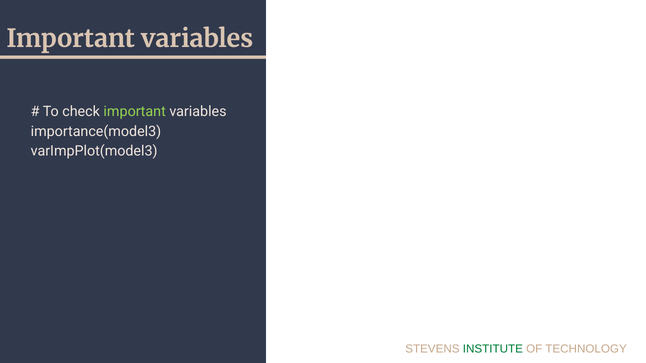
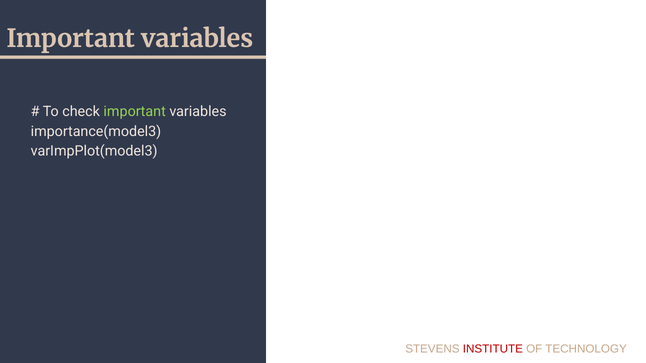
INSTITUTE colour: green -> red
